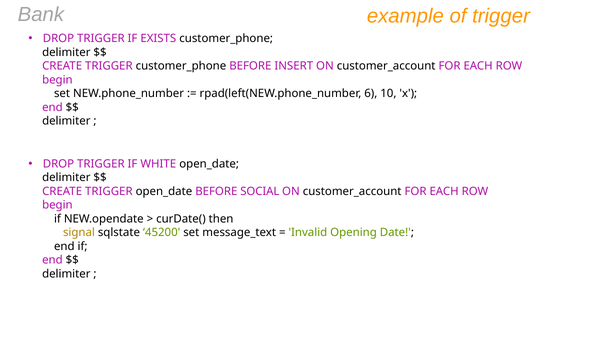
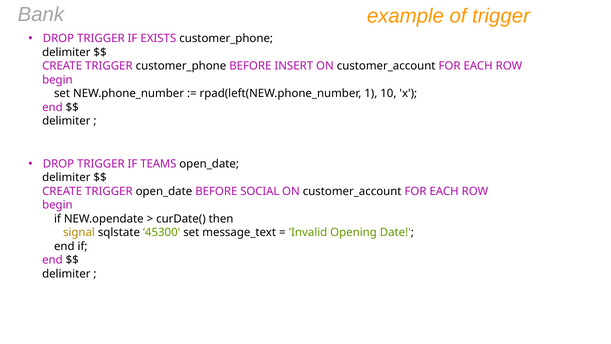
6: 6 -> 1
WHITE: WHITE -> TEAMS
45200: 45200 -> 45300
